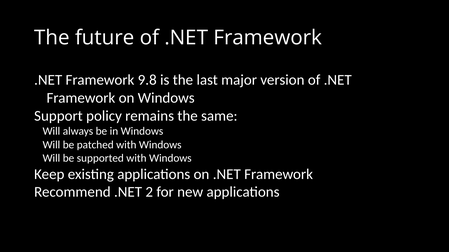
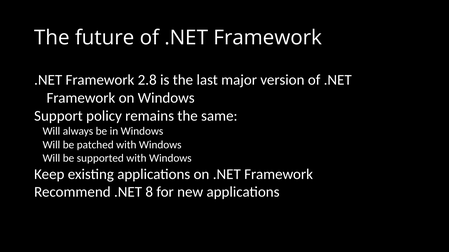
9.8: 9.8 -> 2.8
2: 2 -> 8
